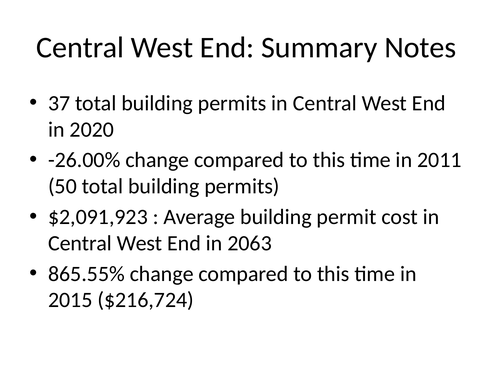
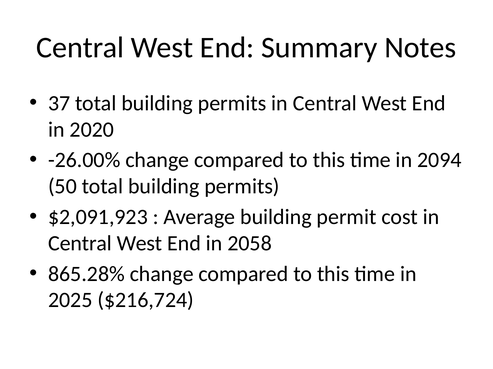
2011: 2011 -> 2094
2063: 2063 -> 2058
865.55%: 865.55% -> 865.28%
2015: 2015 -> 2025
